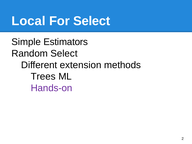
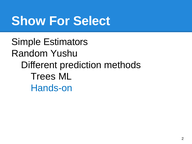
Local: Local -> Show
Random Select: Select -> Yushu
extension: extension -> prediction
Hands-on colour: purple -> blue
